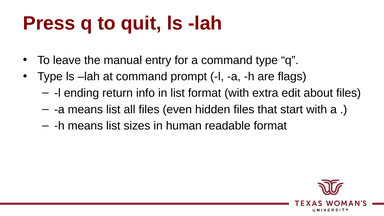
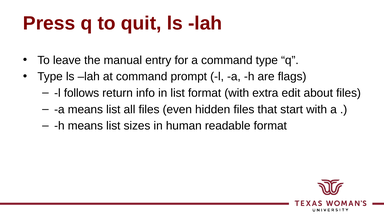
ending: ending -> follows
